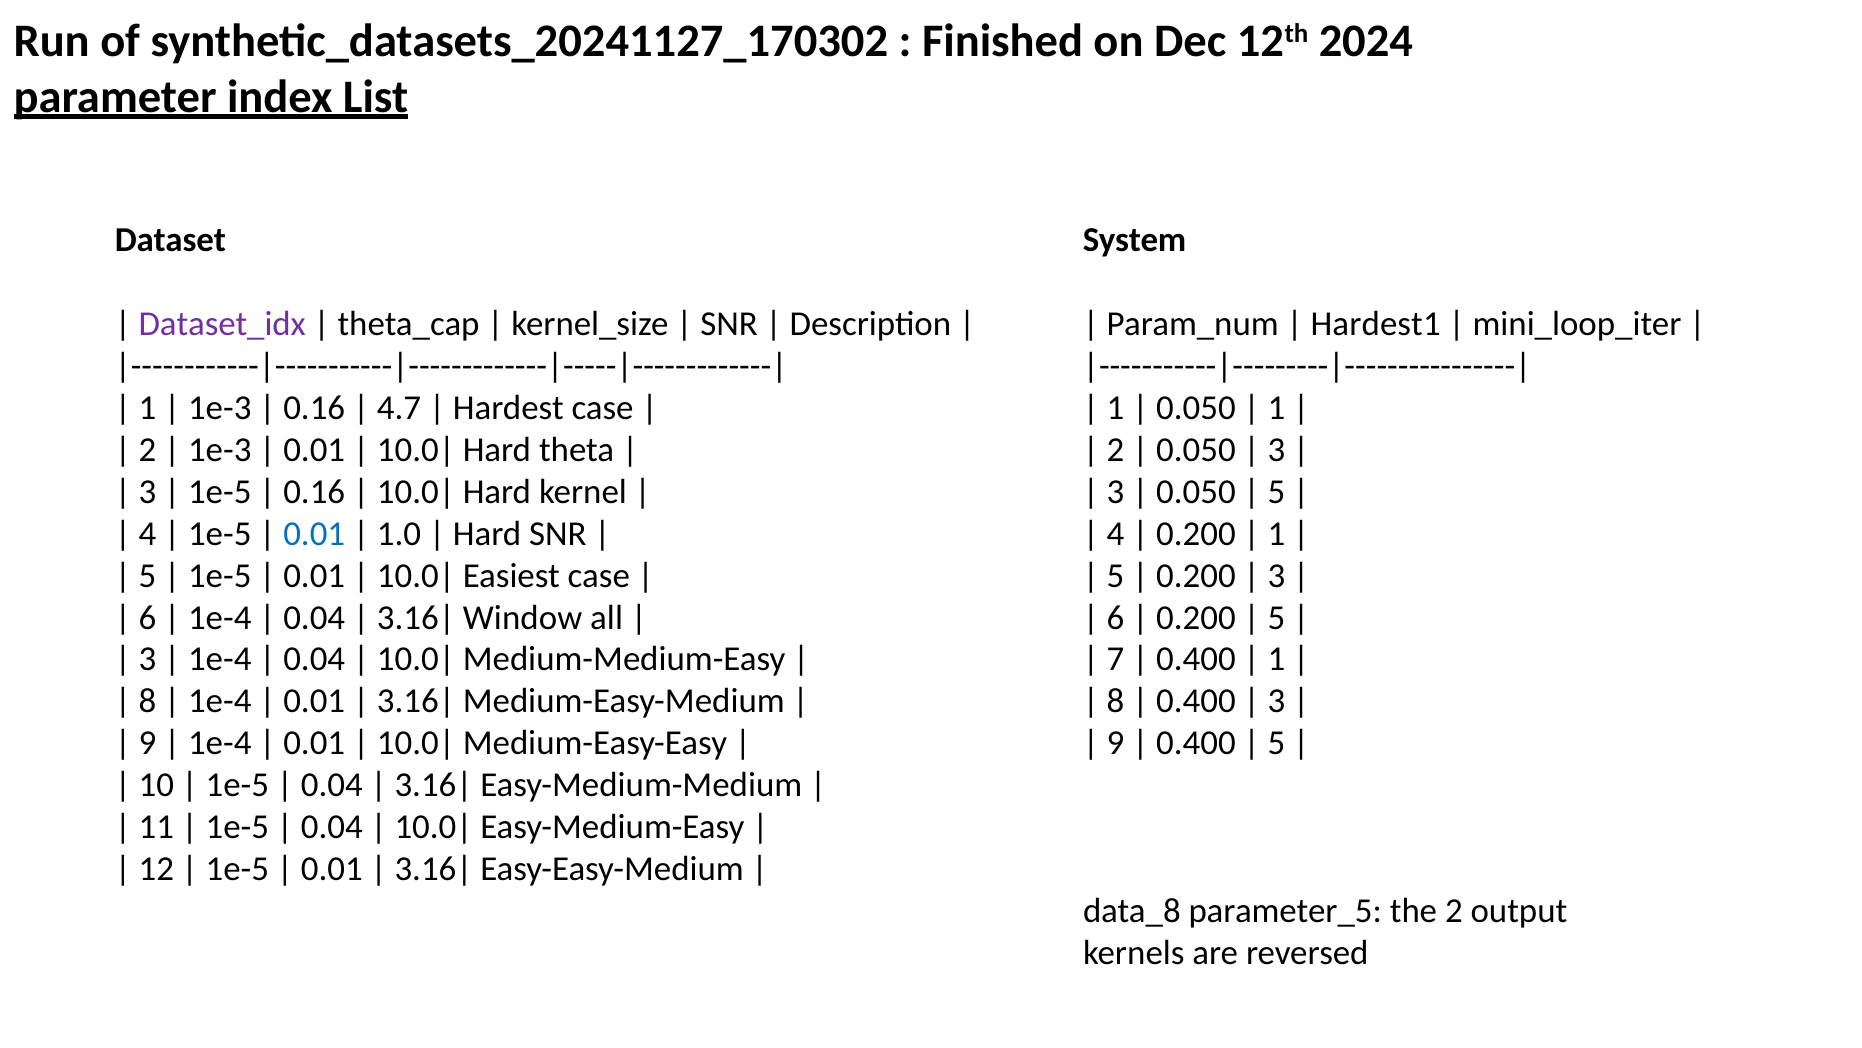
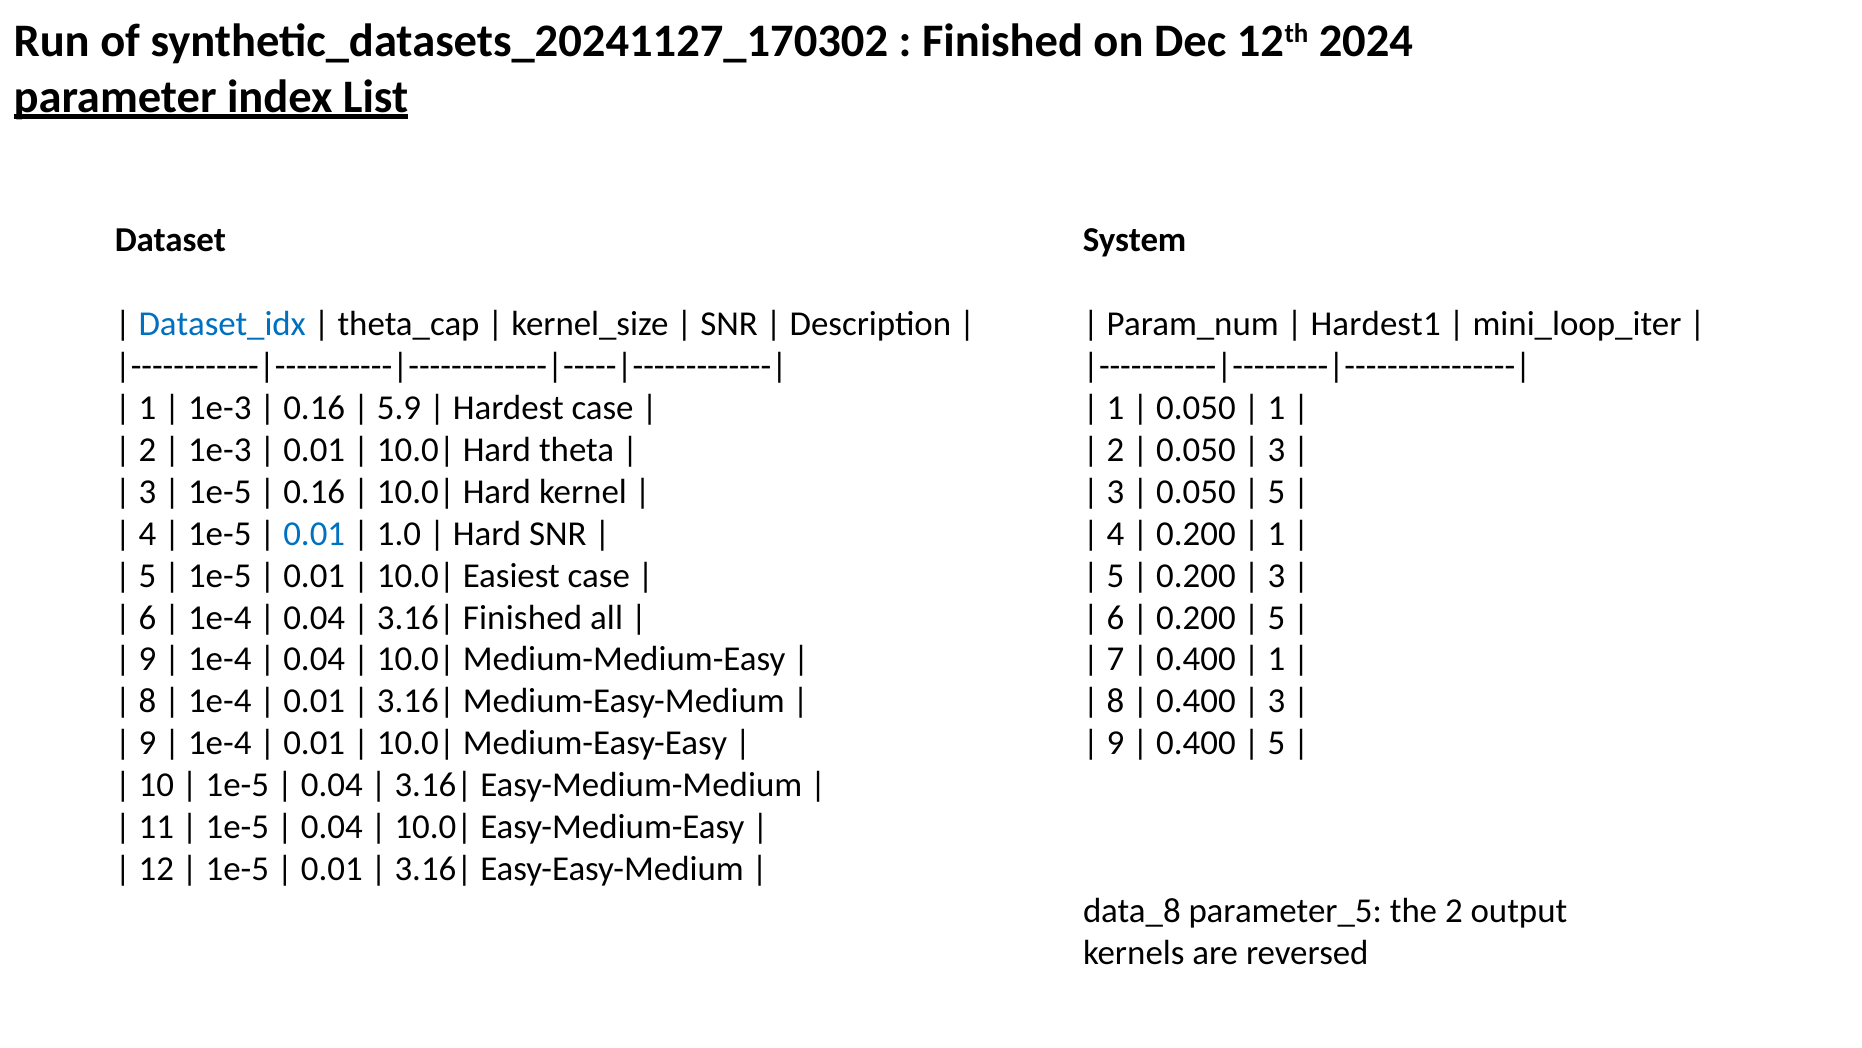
Dataset_idx colour: purple -> blue
4.7: 4.7 -> 5.9
Window at (523, 617): Window -> Finished
3 at (147, 659): 3 -> 9
